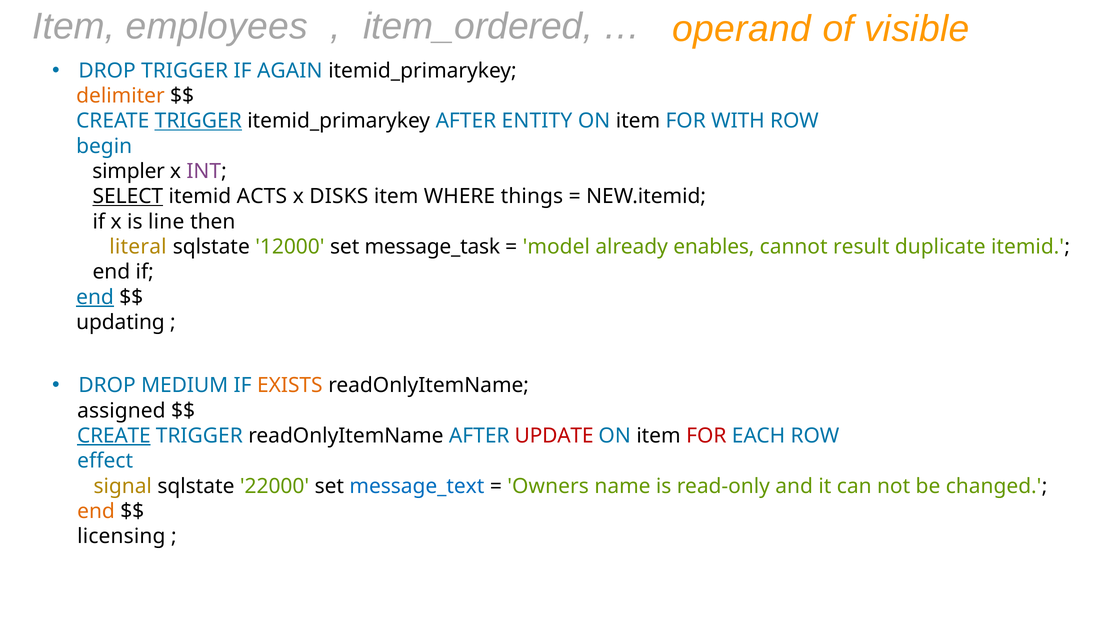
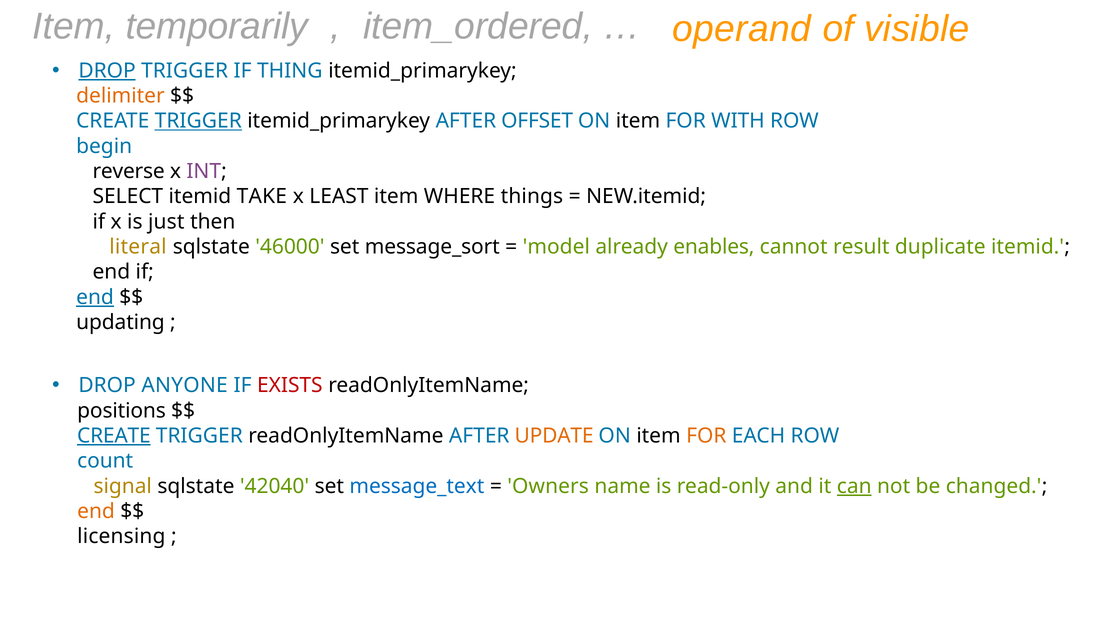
employees: employees -> temporarily
DROP at (107, 71) underline: none -> present
AGAIN: AGAIN -> THING
ENTITY: ENTITY -> OFFSET
simpler: simpler -> reverse
SELECT underline: present -> none
ACTS: ACTS -> TAKE
DISKS: DISKS -> LEAST
line: line -> just
12000: 12000 -> 46000
message_task: message_task -> message_sort
MEDIUM: MEDIUM -> ANYONE
EXISTS colour: orange -> red
assigned: assigned -> positions
UPDATE colour: red -> orange
FOR at (706, 436) colour: red -> orange
effect: effect -> count
22000: 22000 -> 42040
can underline: none -> present
